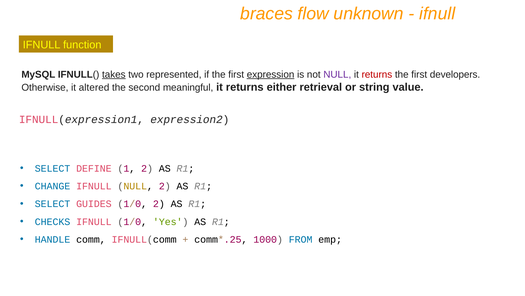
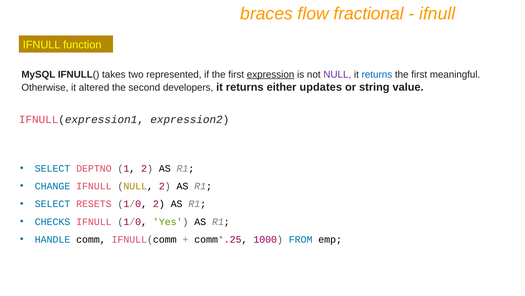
unknown: unknown -> fractional
takes underline: present -> none
returns at (377, 74) colour: red -> blue
developers: developers -> meaningful
meaningful: meaningful -> developers
retrieval: retrieval -> updates
DEFINE: DEFINE -> DEPTNO
GUIDES: GUIDES -> RESETS
